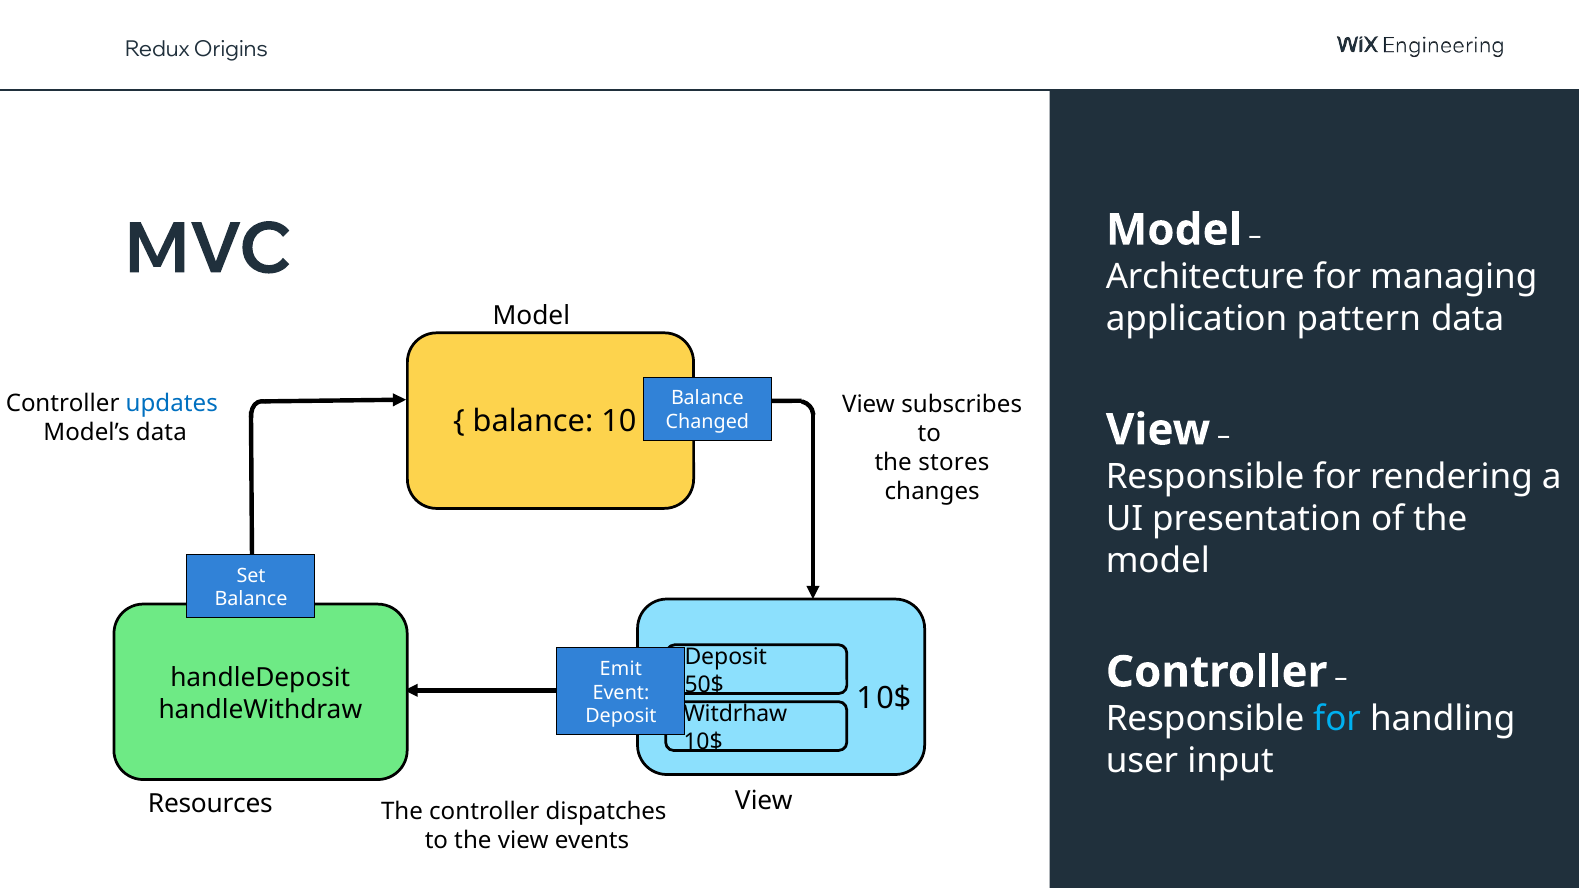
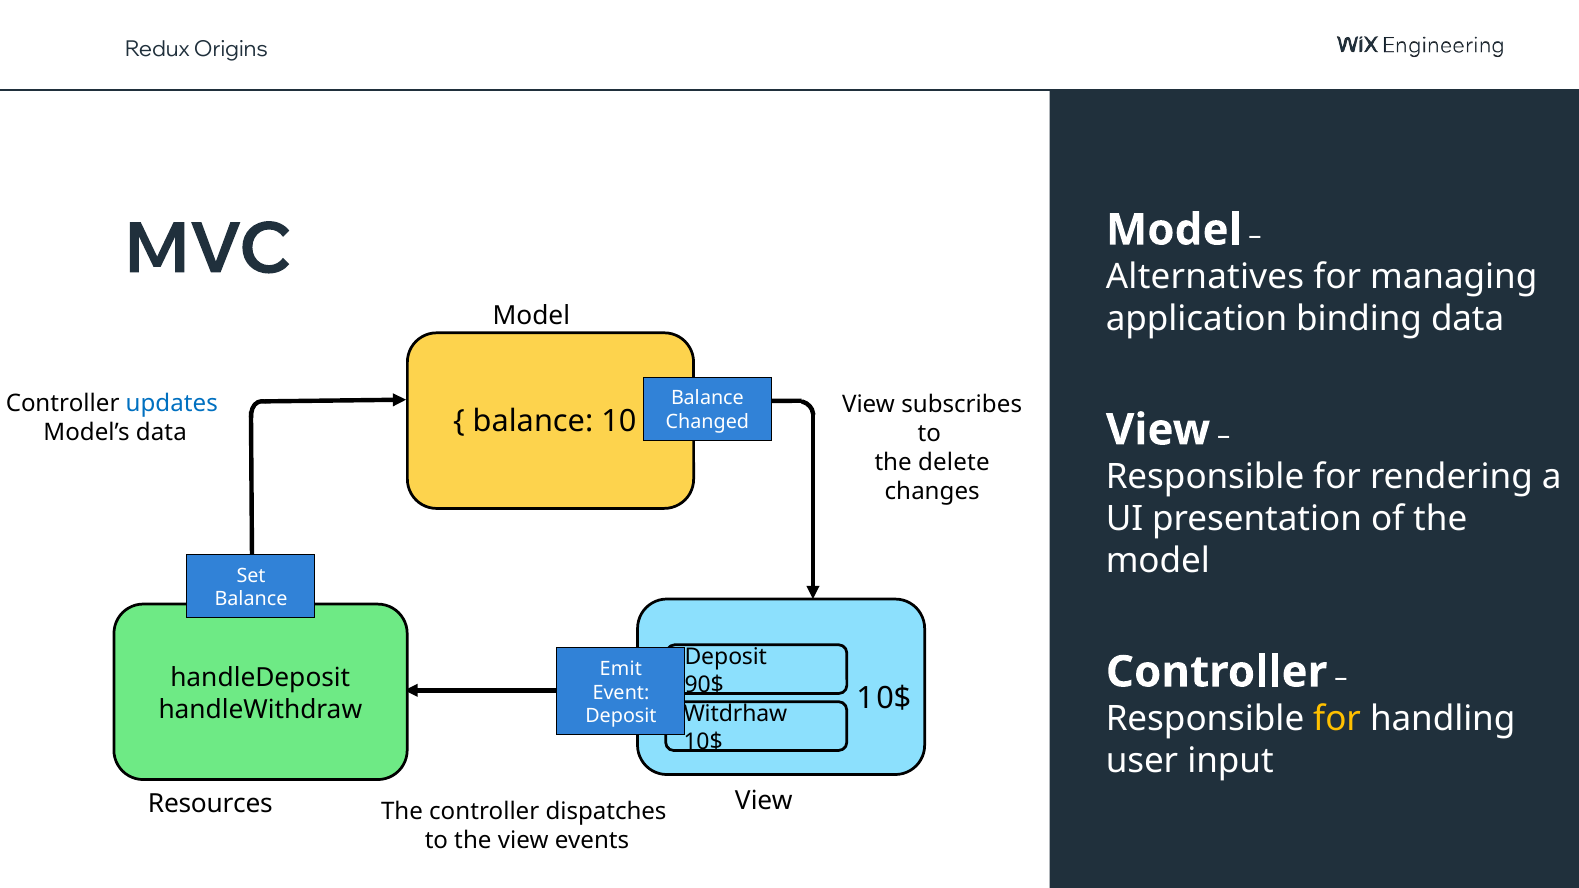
Architecture: Architecture -> Alternatives
pattern: pattern -> binding
stores: stores -> delete
50$: 50$ -> 90$
for at (1337, 719) colour: light blue -> yellow
